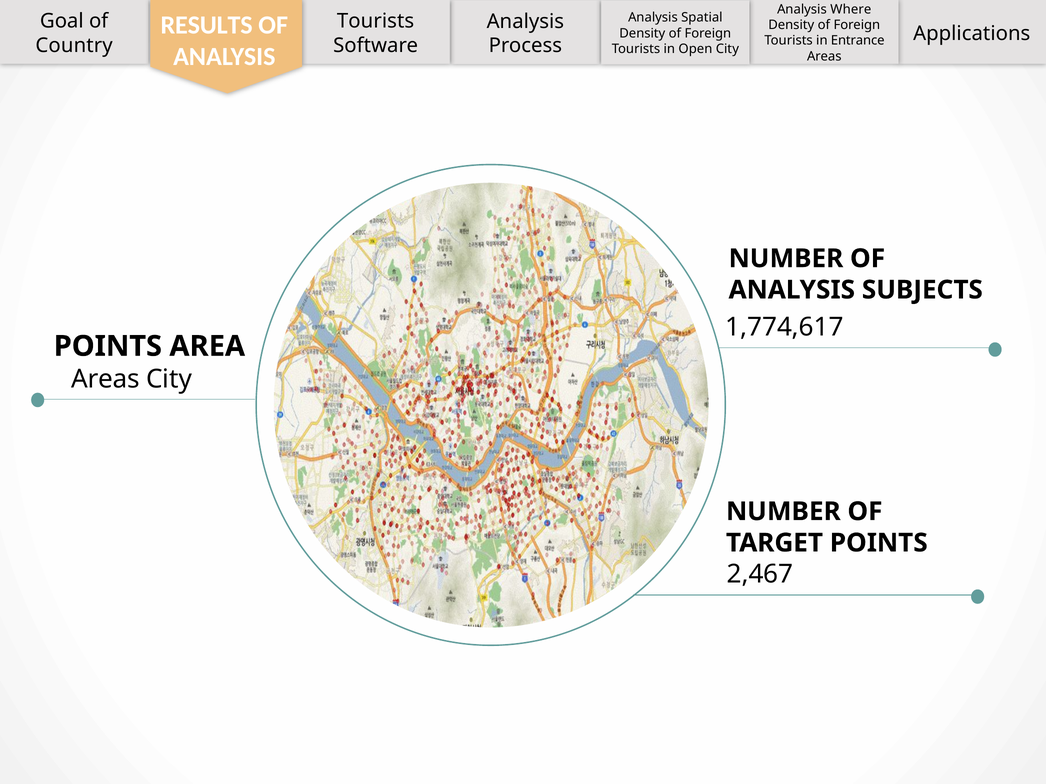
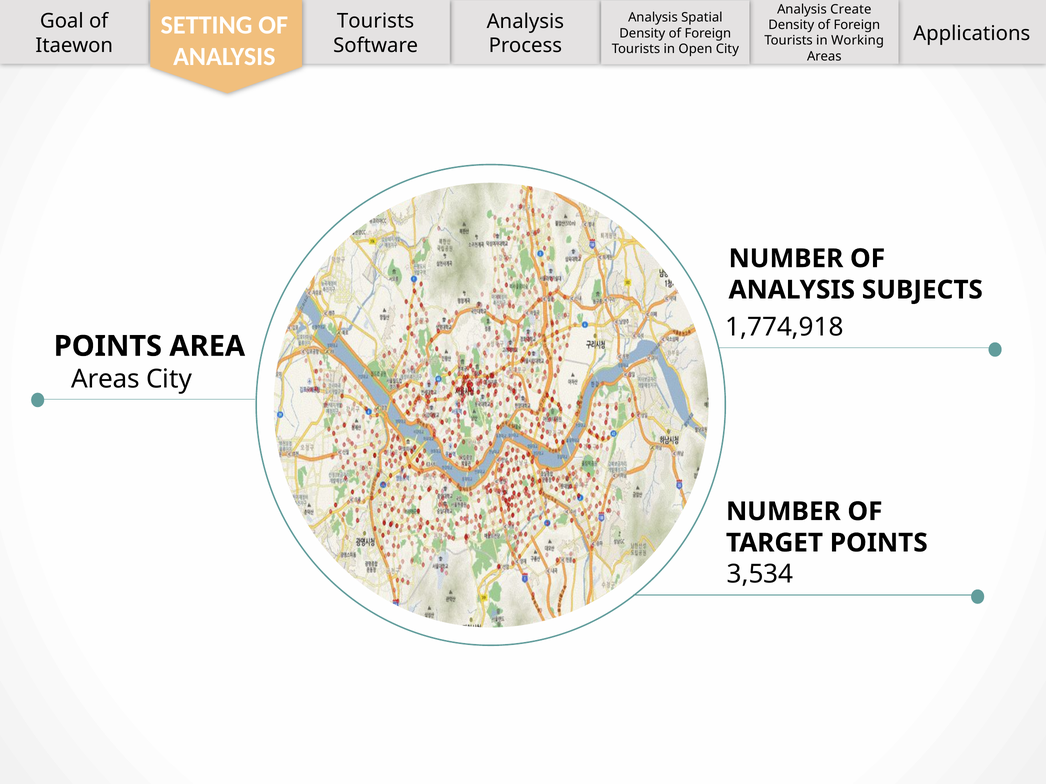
Where: Where -> Create
RESULTS: RESULTS -> SETTING
Entrance: Entrance -> Working
Country: Country -> Itaewon
1,774,617: 1,774,617 -> 1,774,918
2,467: 2,467 -> 3,534
